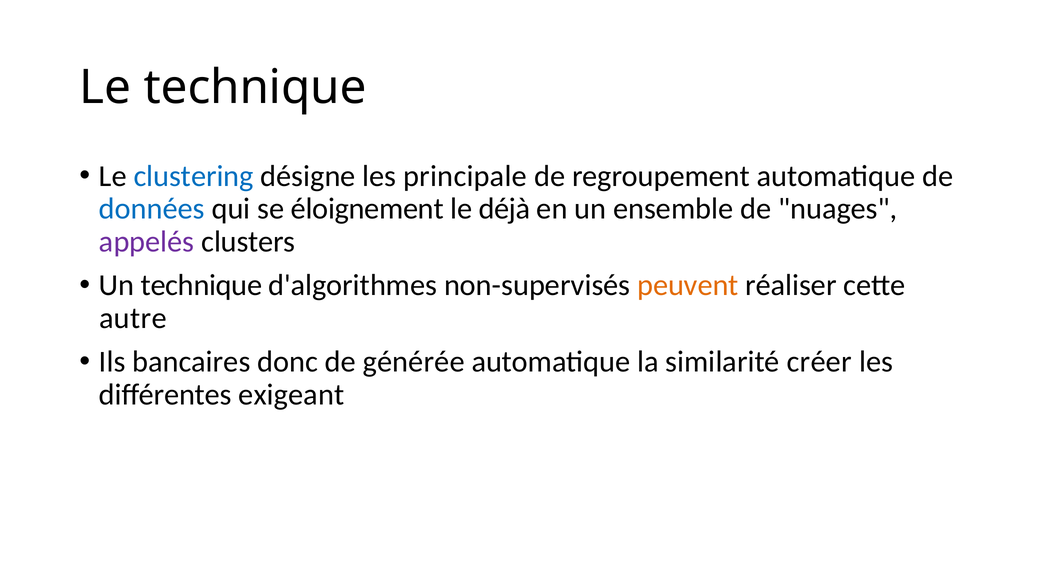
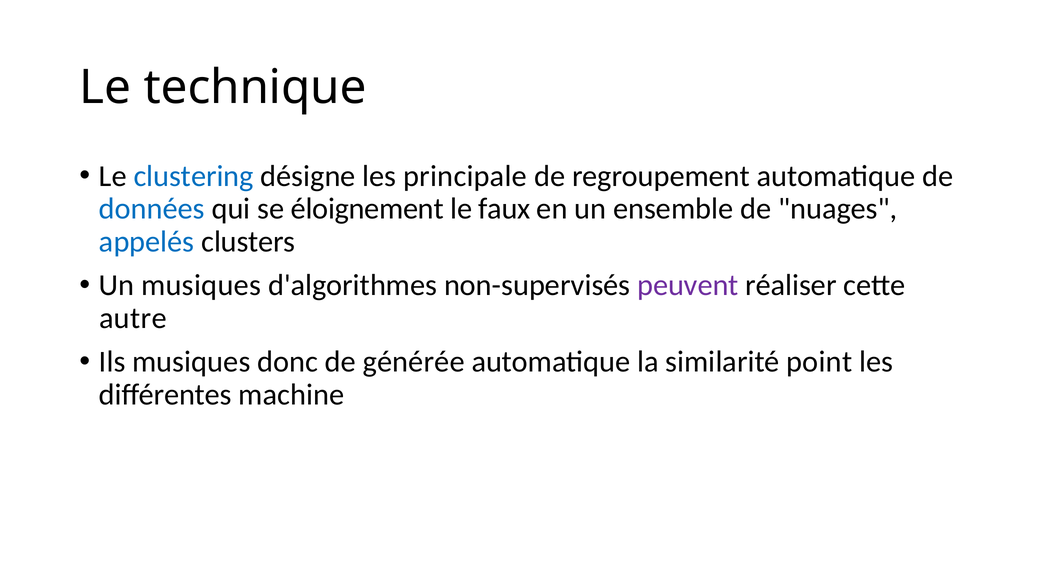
déjà: déjà -> faux
appelés colour: purple -> blue
Un technique: technique -> musiques
peuvent colour: orange -> purple
Ils bancaires: bancaires -> musiques
créer: créer -> point
exigeant: exigeant -> machine
